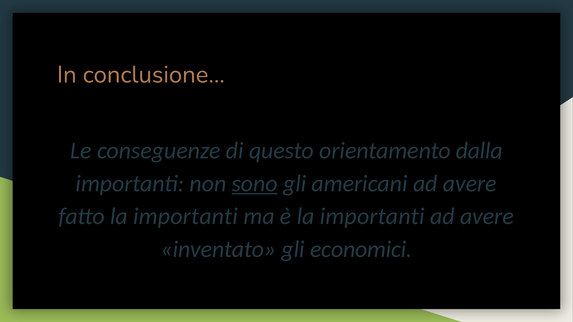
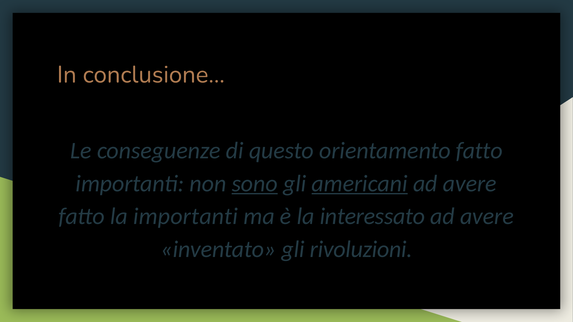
orientamento dalla: dalla -> fatto
americani underline: none -> present
è la importanti: importanti -> interessato
economici: economici -> rivoluzioni
